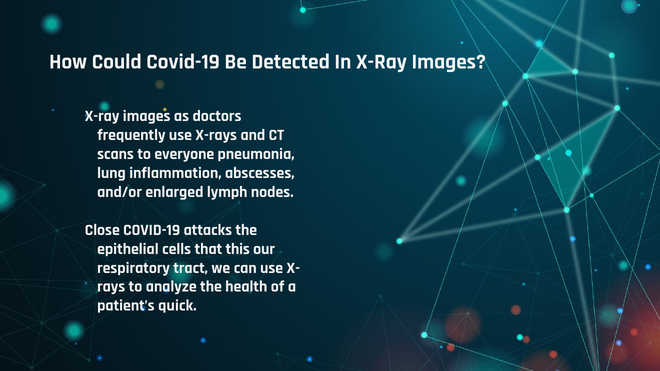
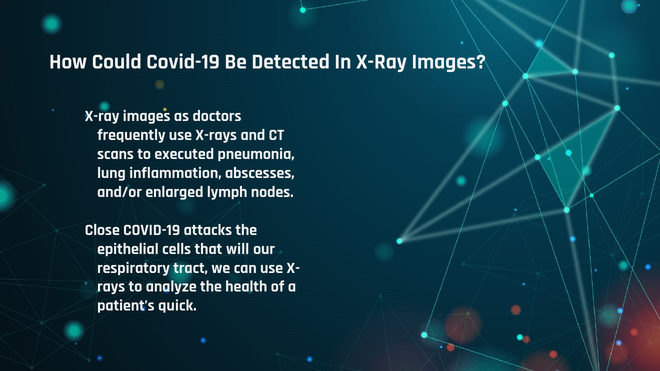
everyone: everyone -> executed
this: this -> will
